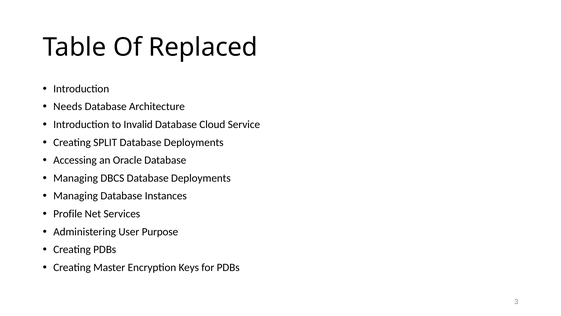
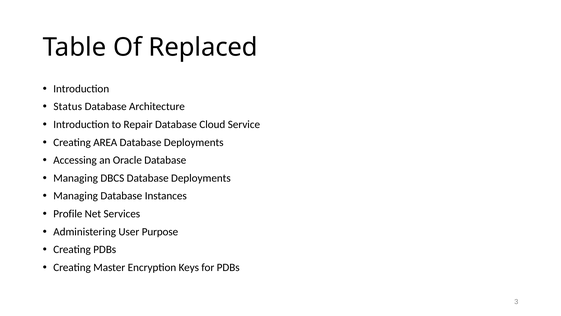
Needs: Needs -> Status
Invalid: Invalid -> Repair
SPLIT: SPLIT -> AREA
